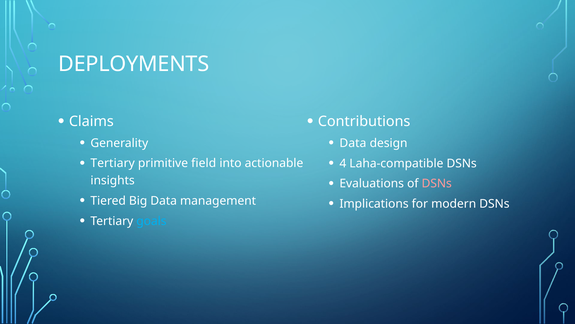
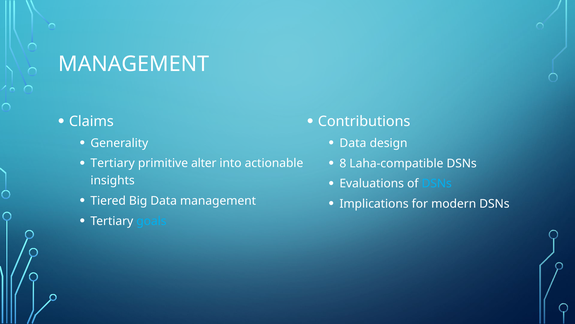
DEPLOYMENTS at (134, 64): DEPLOYMENTS -> MANAGEMENT
field: field -> alter
4: 4 -> 8
DSNs at (437, 183) colour: pink -> light blue
